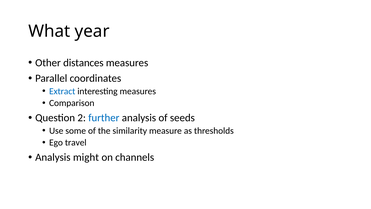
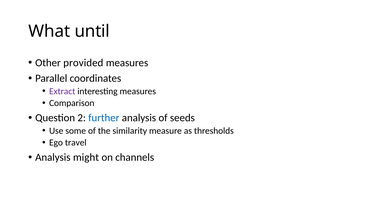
year: year -> until
distances: distances -> provided
Extract colour: blue -> purple
